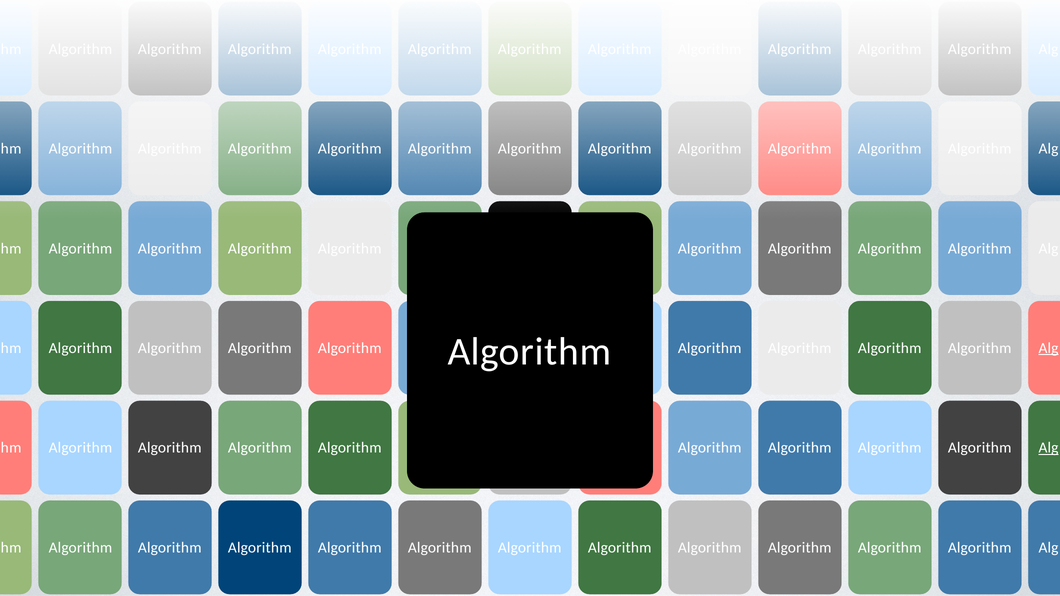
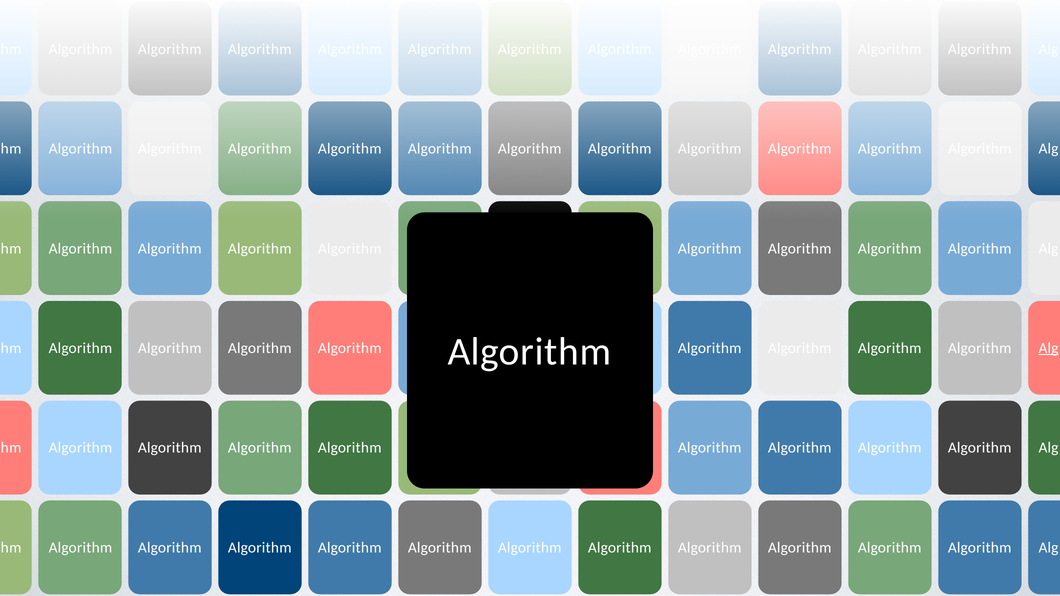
Alg at (1048, 448) underline: present -> none
